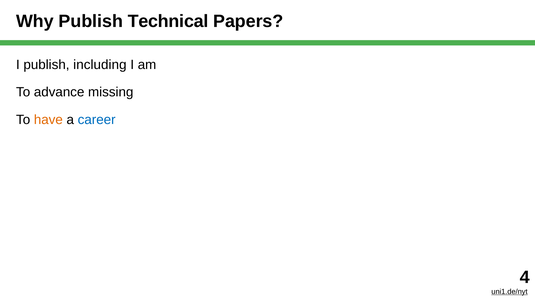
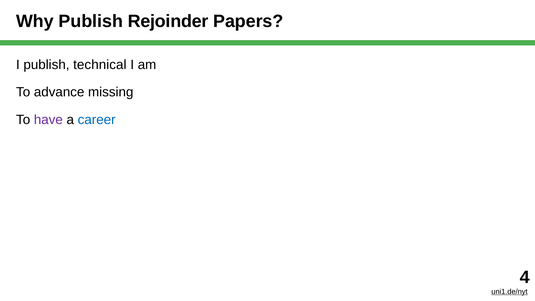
Technical: Technical -> Rejoinder
including: including -> technical
have colour: orange -> purple
